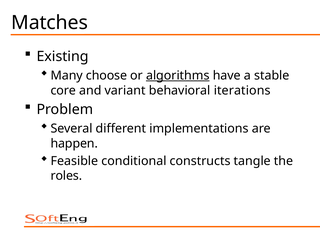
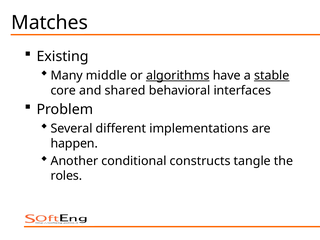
choose: choose -> middle
stable underline: none -> present
variant: variant -> shared
iterations: iterations -> interfaces
Feasible: Feasible -> Another
